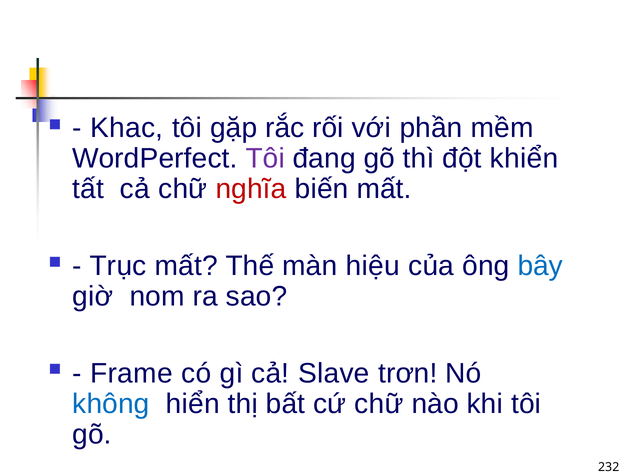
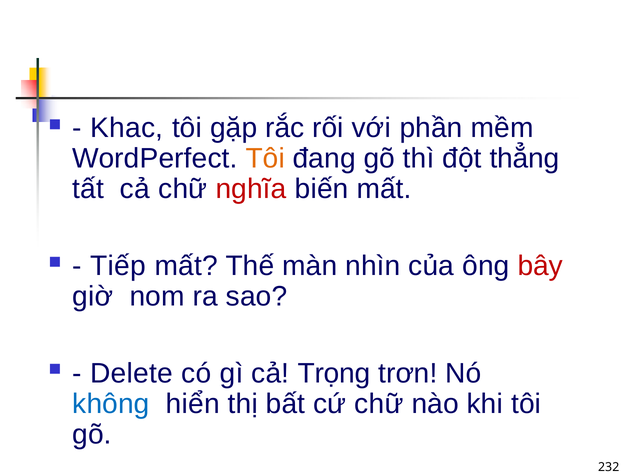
Tôi at (265, 158) colour: purple -> orange
khiển: khiển -> thẳng
Trục: Trục -> Tiếp
hiệu: hiệu -> nhìn
bây colour: blue -> red
Frame: Frame -> Delete
Slave: Slave -> Trọng
